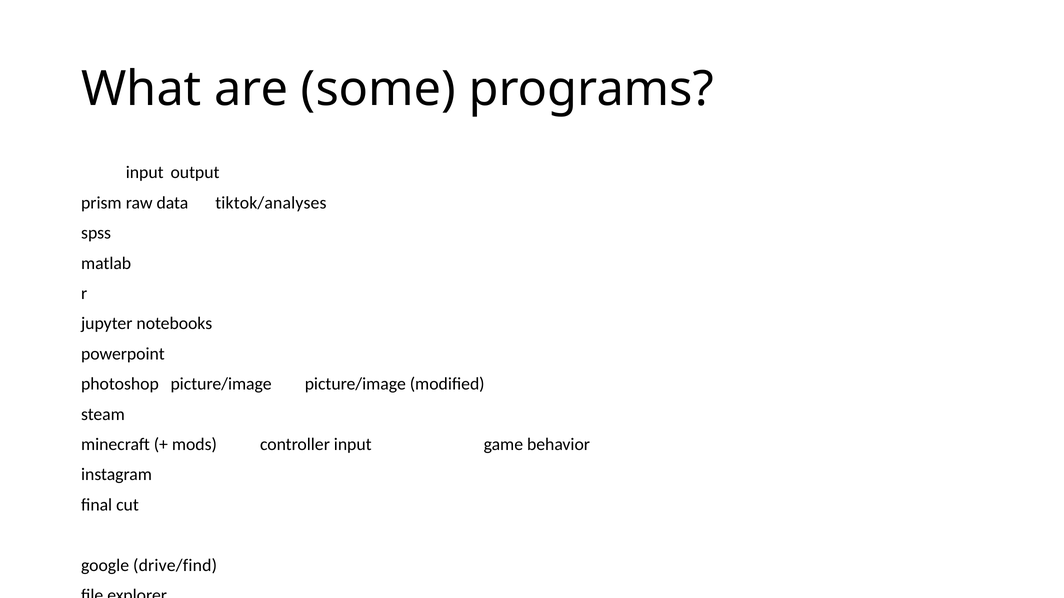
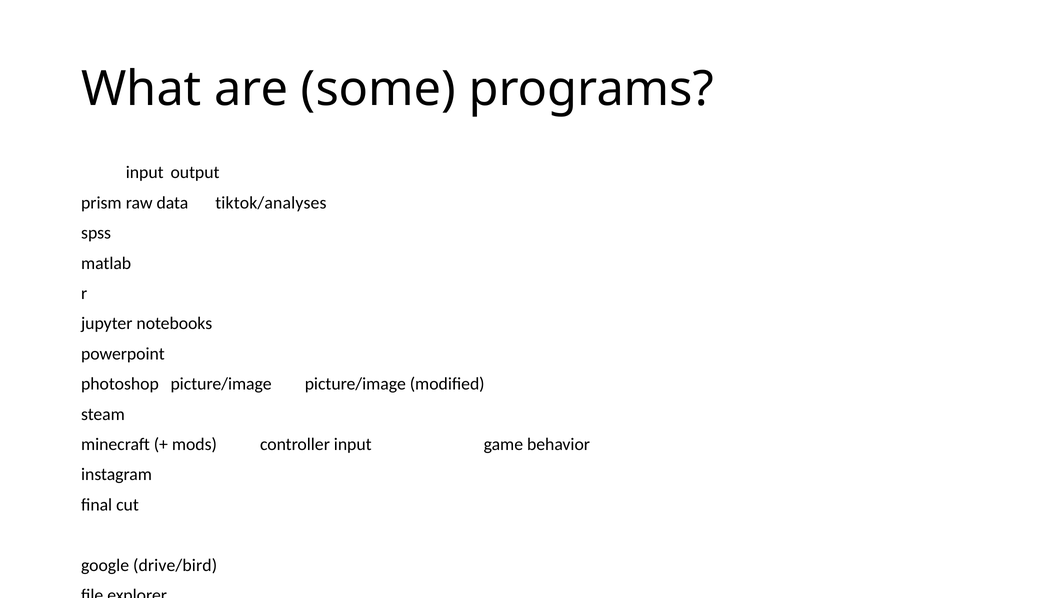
drive/find: drive/find -> drive/bird
